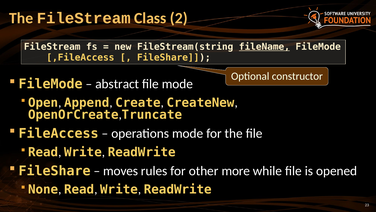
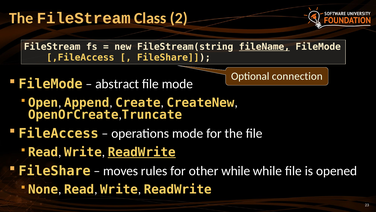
constructor: constructor -> connection
ReadWrite at (142, 152) underline: none -> present
other more: more -> while
